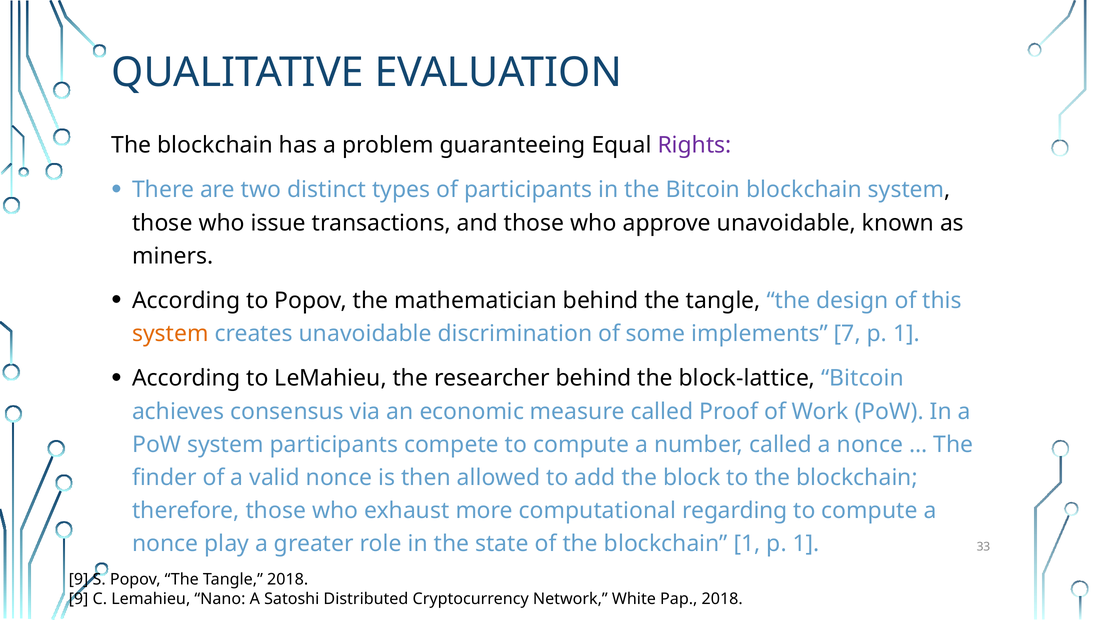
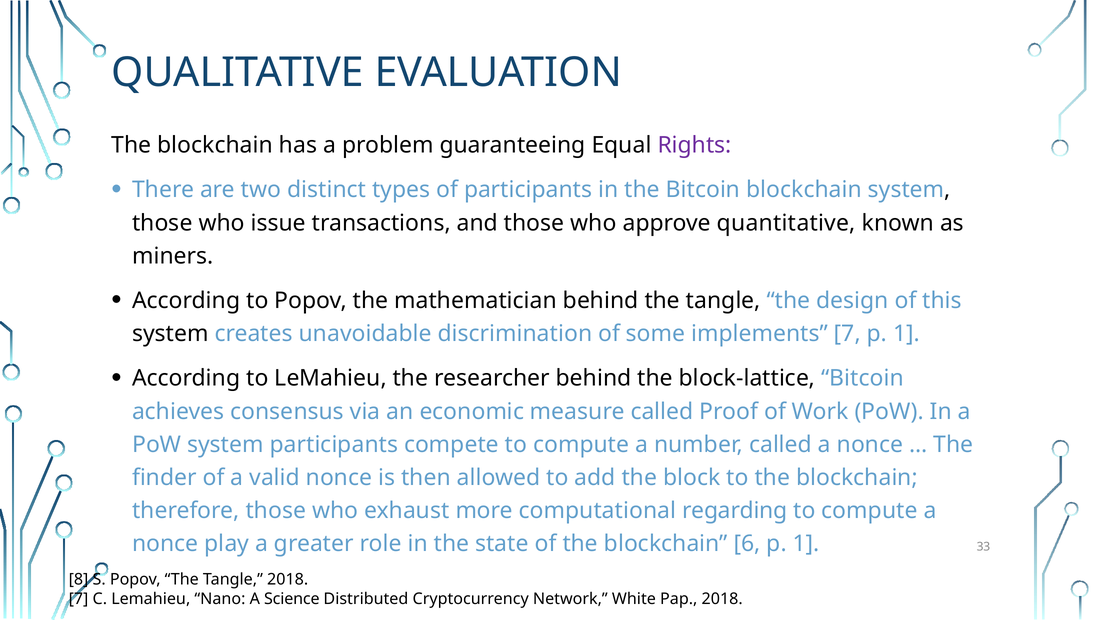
approve unavoidable: unavoidable -> quantitative
system at (170, 334) colour: orange -> black
blockchain 1: 1 -> 6
9 at (79, 579): 9 -> 8
9 at (79, 599): 9 -> 7
Satoshi: Satoshi -> Science
